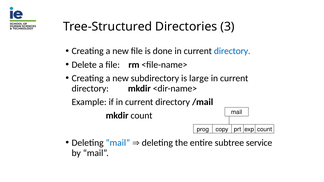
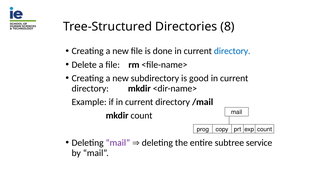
3: 3 -> 8
large: large -> good
mail at (118, 143) colour: blue -> purple
